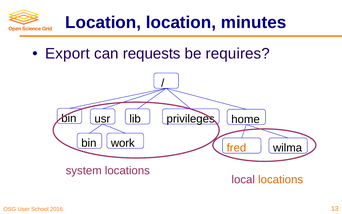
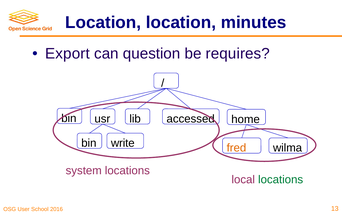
requests: requests -> question
privileges: privileges -> accessed
work: work -> write
locations at (281, 180) colour: orange -> green
